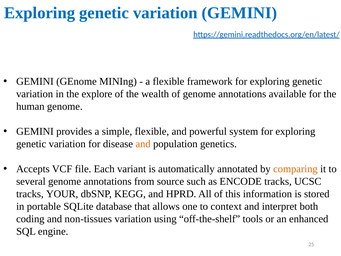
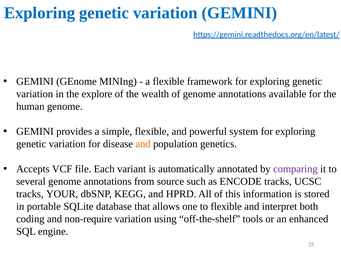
comparing colour: orange -> purple
to context: context -> flexible
non-tissues: non-tissues -> non-require
